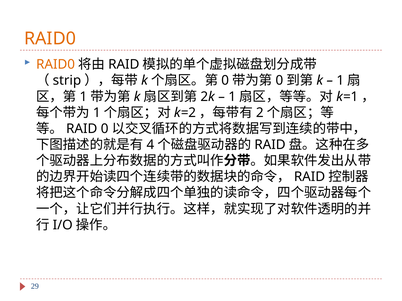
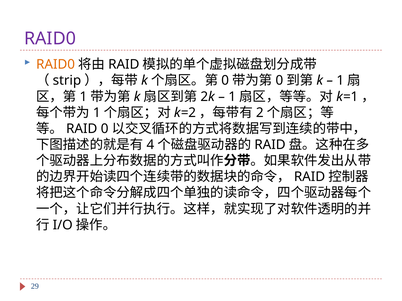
RAID0 at (50, 39) colour: orange -> purple
